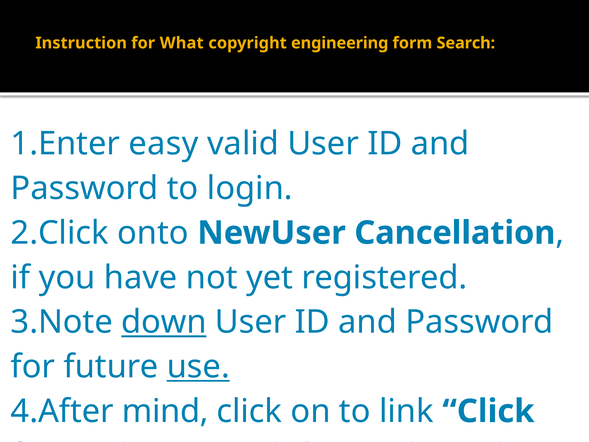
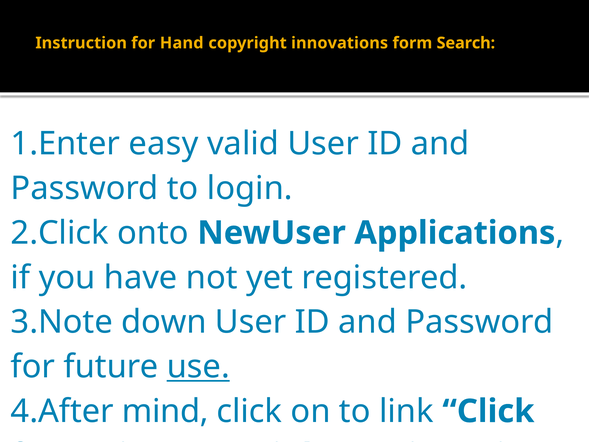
What: What -> Hand
engineering: engineering -> innovations
Cancellation: Cancellation -> Applications
down underline: present -> none
